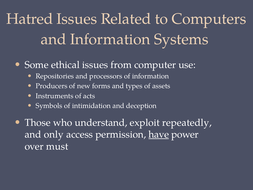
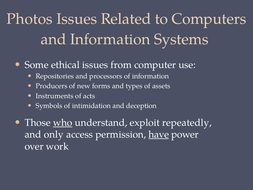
Hatred: Hatred -> Photos
who underline: none -> present
must: must -> work
